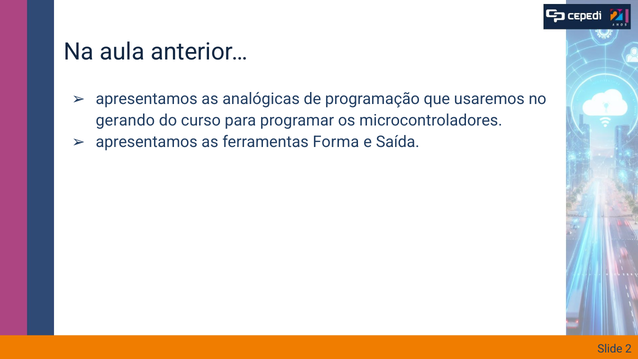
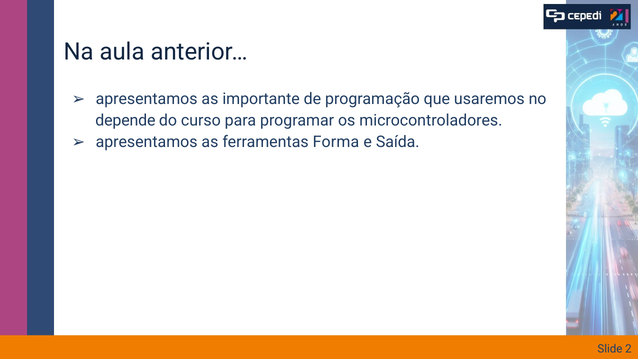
analógicas: analógicas -> importante
gerando: gerando -> depende
